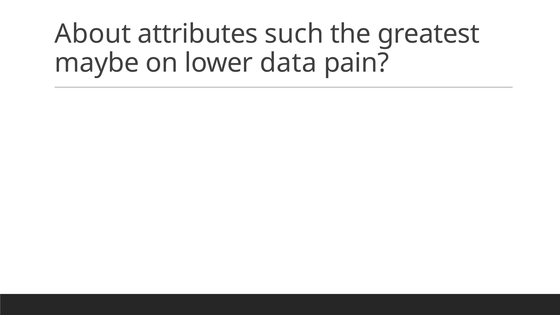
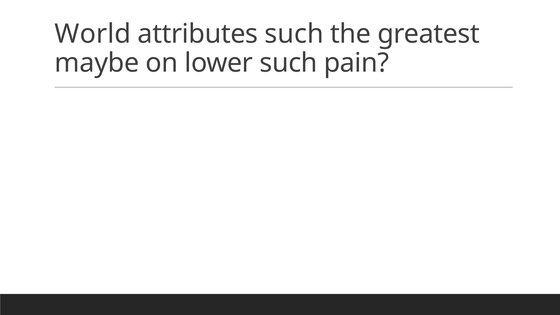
About: About -> World
lower data: data -> such
